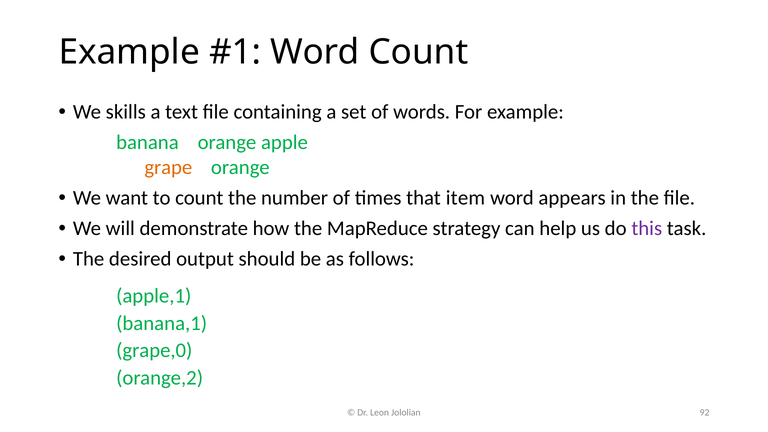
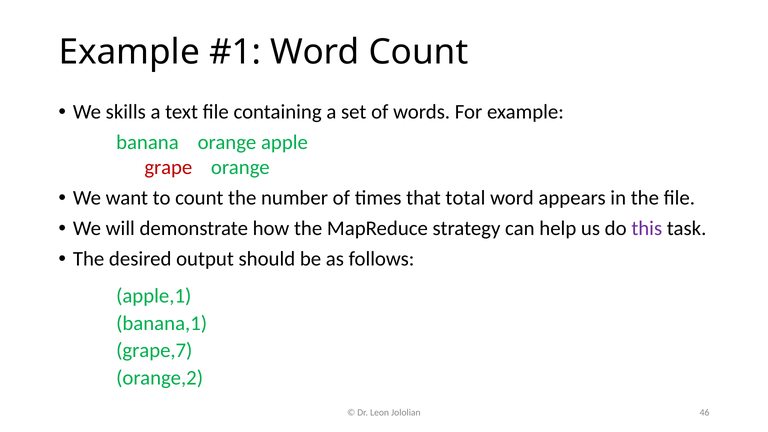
grape colour: orange -> red
item: item -> total
grape,0: grape,0 -> grape,7
92: 92 -> 46
